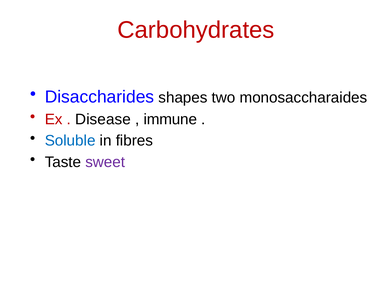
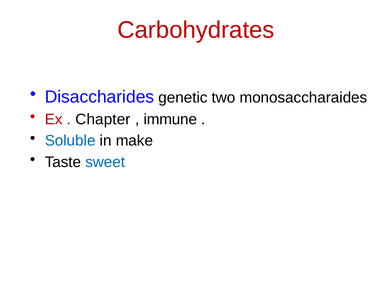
shapes: shapes -> genetic
Disease: Disease -> Chapter
fibres: fibres -> make
sweet colour: purple -> blue
